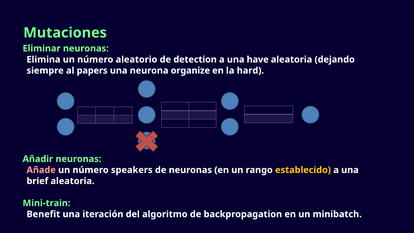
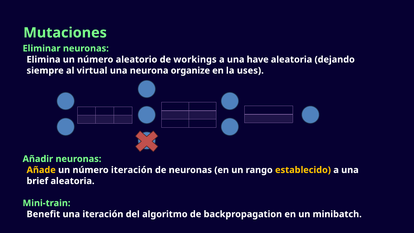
detection: detection -> workings
papers: papers -> virtual
hard: hard -> uses
Añade colour: pink -> yellow
número speakers: speakers -> iteración
